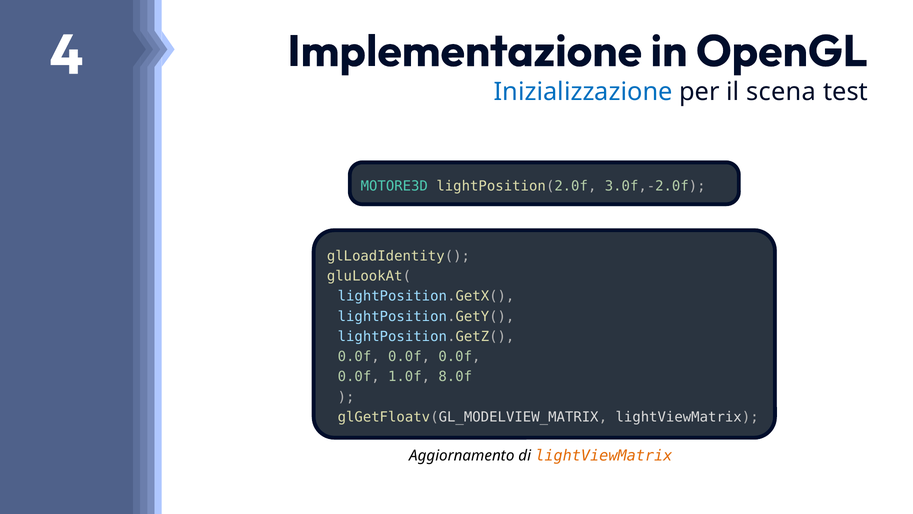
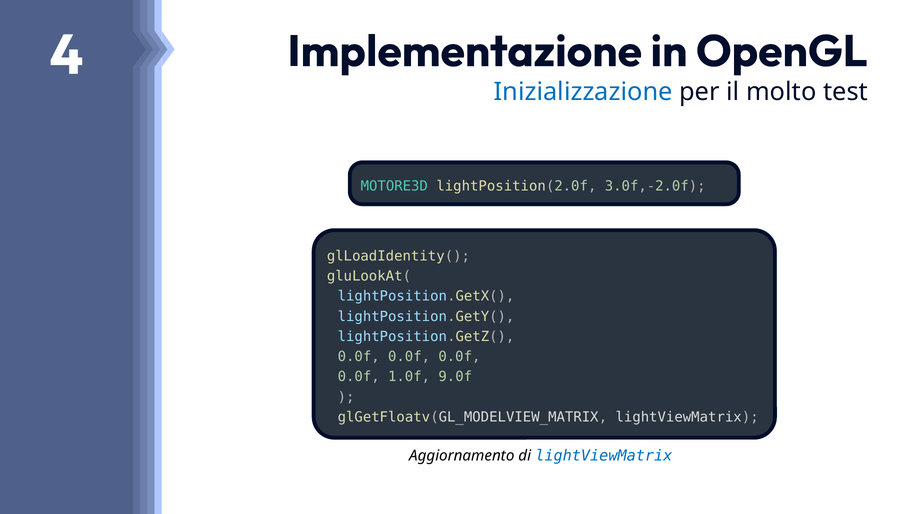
scena: scena -> molto
8.0f: 8.0f -> 9.0f
lightViewMatrix at (604, 456) colour: orange -> blue
